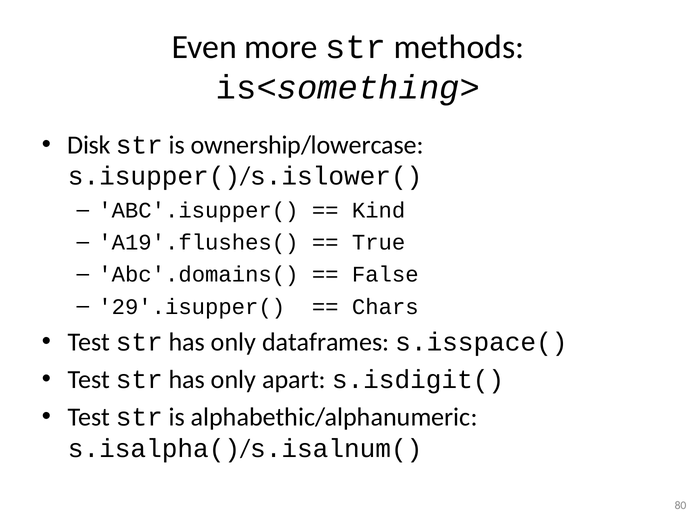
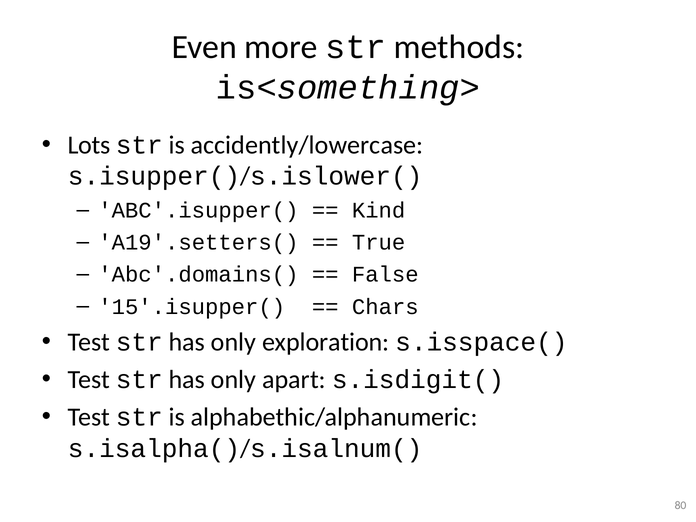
Disk: Disk -> Lots
ownership/lowercase: ownership/lowercase -> accidently/lowercase
A19'.flushes(: A19'.flushes( -> A19'.setters(
29'.isupper(: 29'.isupper( -> 15'.isupper(
dataframes: dataframes -> exploration
